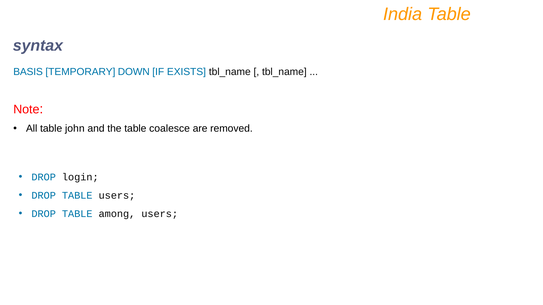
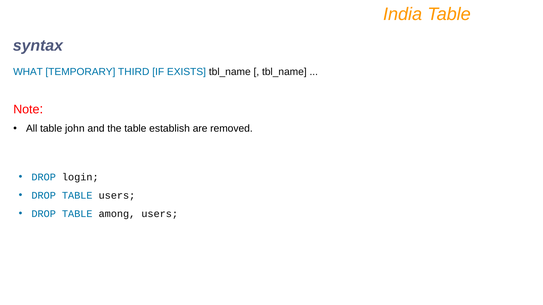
BASIS: BASIS -> WHAT
DOWN: DOWN -> THIRD
coalesce: coalesce -> establish
